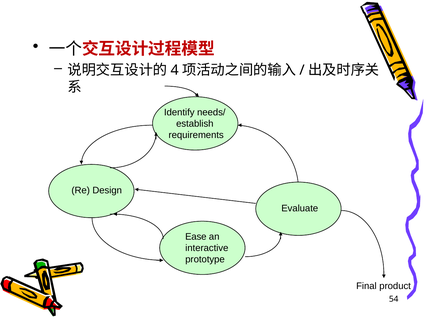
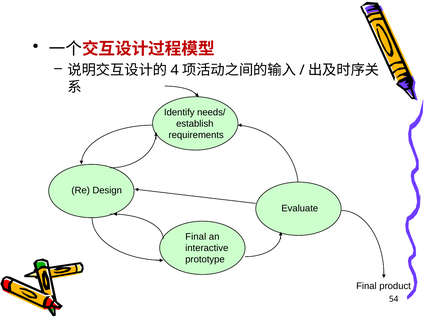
Ease at (196, 237): Ease -> Final
